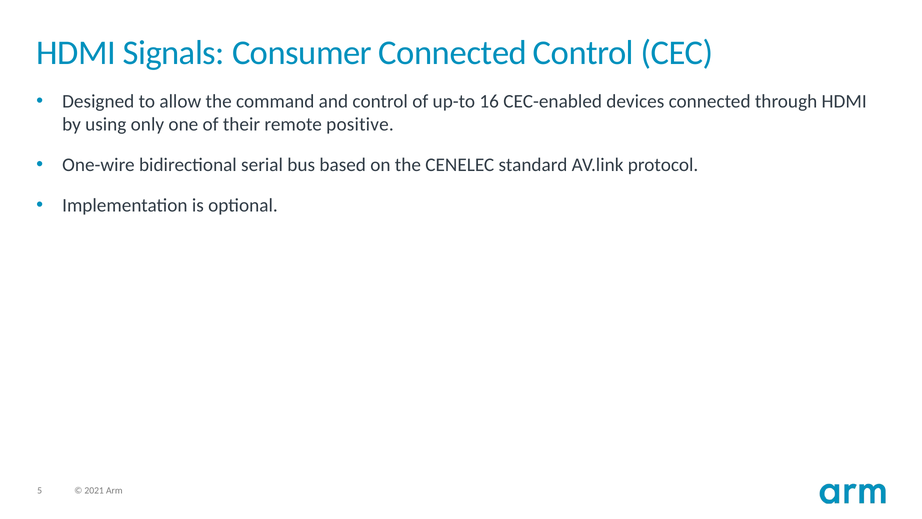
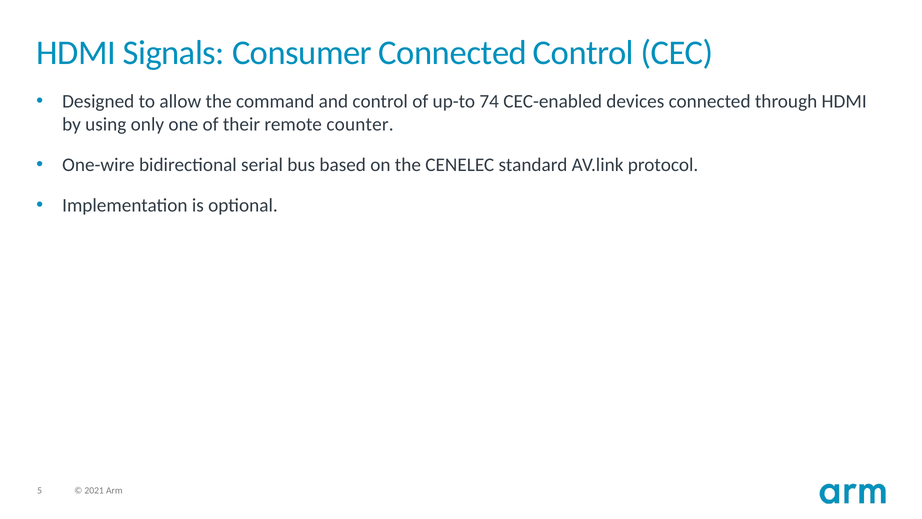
16: 16 -> 74
positive: positive -> counter
